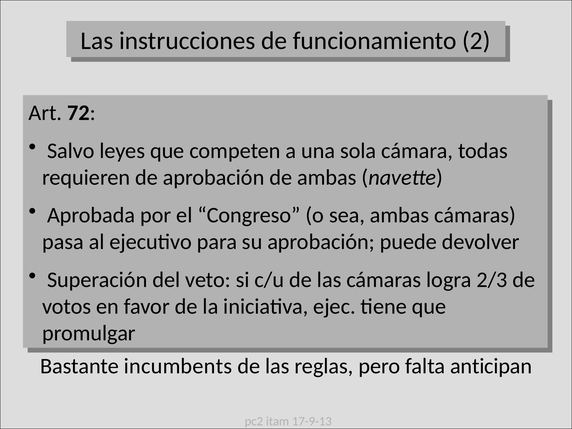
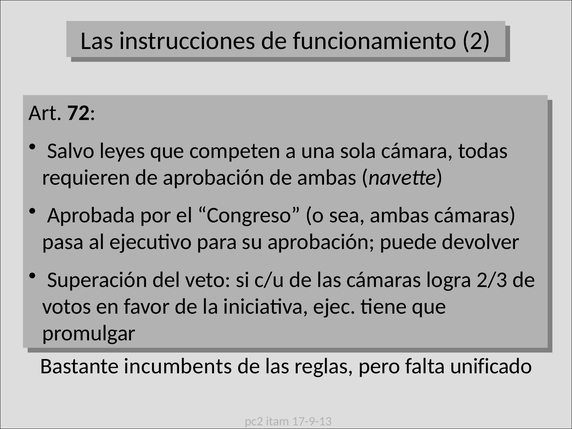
anticipan: anticipan -> unificado
